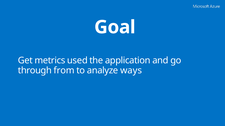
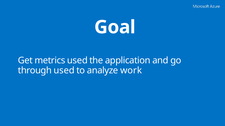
through from: from -> used
ways: ways -> work
